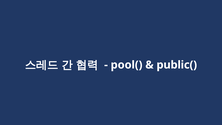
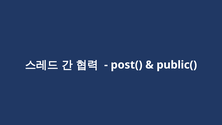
pool(: pool( -> post(
